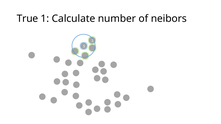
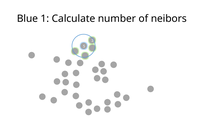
True: True -> Blue
